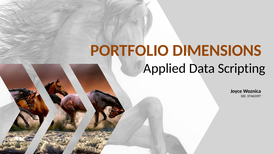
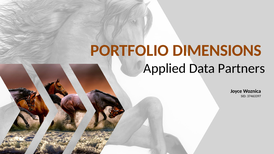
Scripting: Scripting -> Partners
